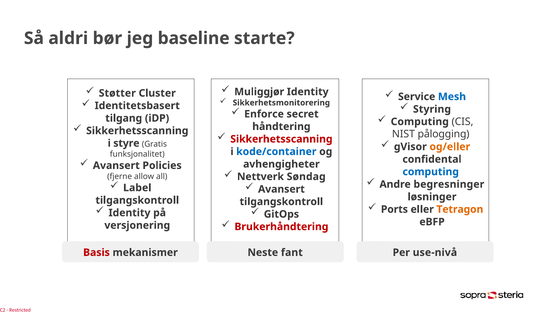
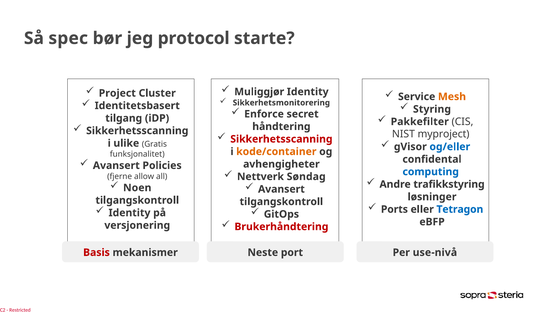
aldri: aldri -> spec
baseline: baseline -> protocol
Støtter: Støtter -> Project
Mesh colour: blue -> orange
Computing at (420, 122): Computing -> Pakkefilter
pålogging: pålogging -> myproject
og/eller colour: orange -> blue
styre: styre -> ulike
kode/container colour: blue -> orange
begresninger: begresninger -> trafikkstyring
Label: Label -> Noen
Tetragon colour: orange -> blue
fant: fant -> port
